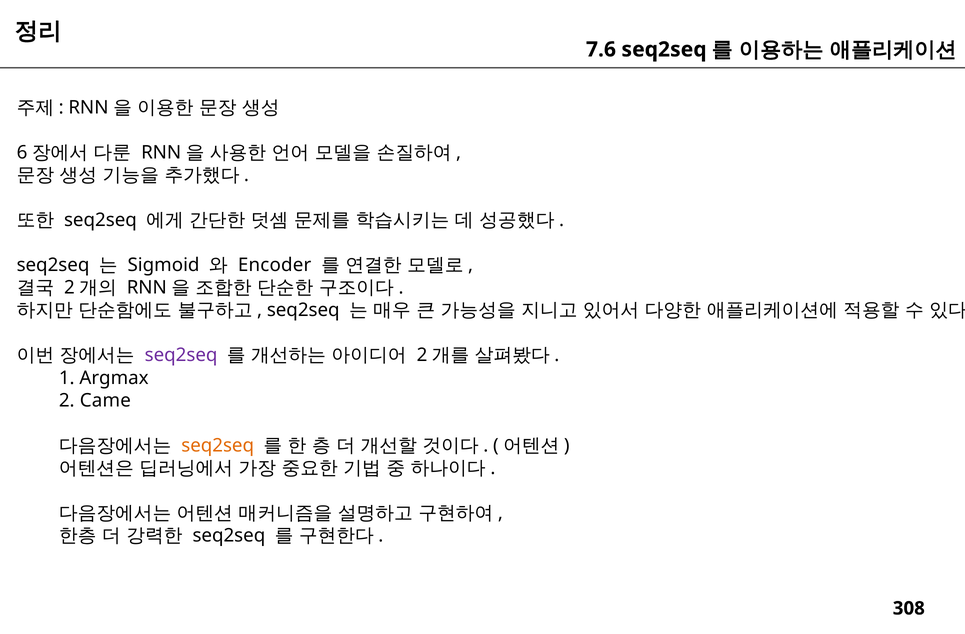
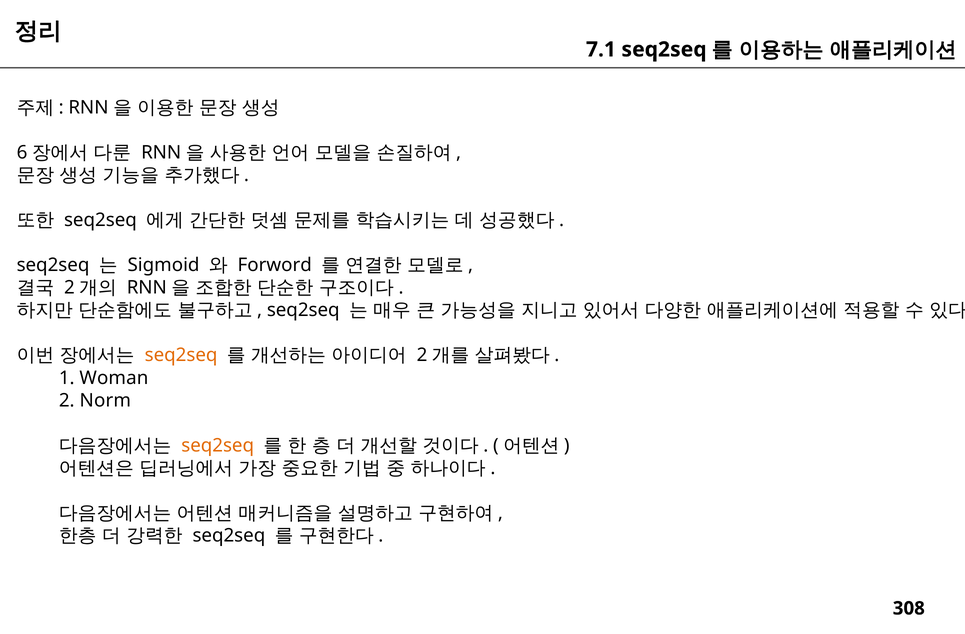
7.6: 7.6 -> 7.1
Encoder: Encoder -> Forword
seq2seq at (181, 355) colour: purple -> orange
Argmax: Argmax -> Woman
Came: Came -> Norm
